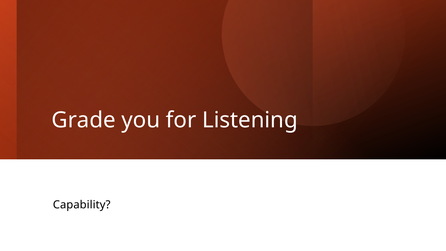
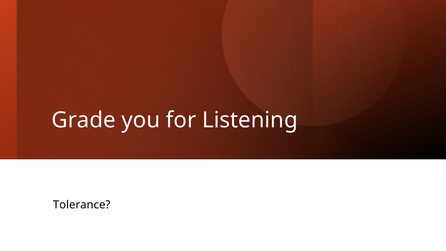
Capability: Capability -> Tolerance
